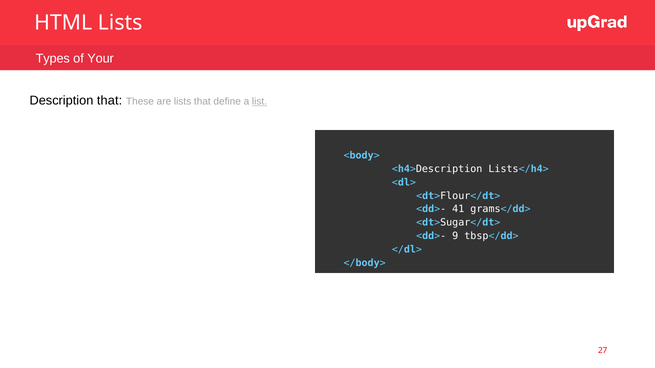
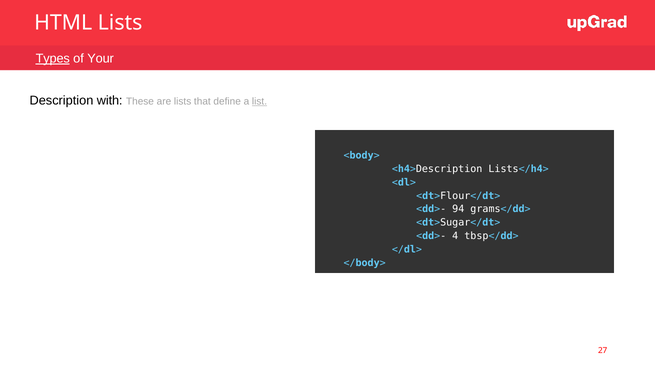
Types underline: none -> present
Description that: that -> with
41: 41 -> 94
9: 9 -> 4
